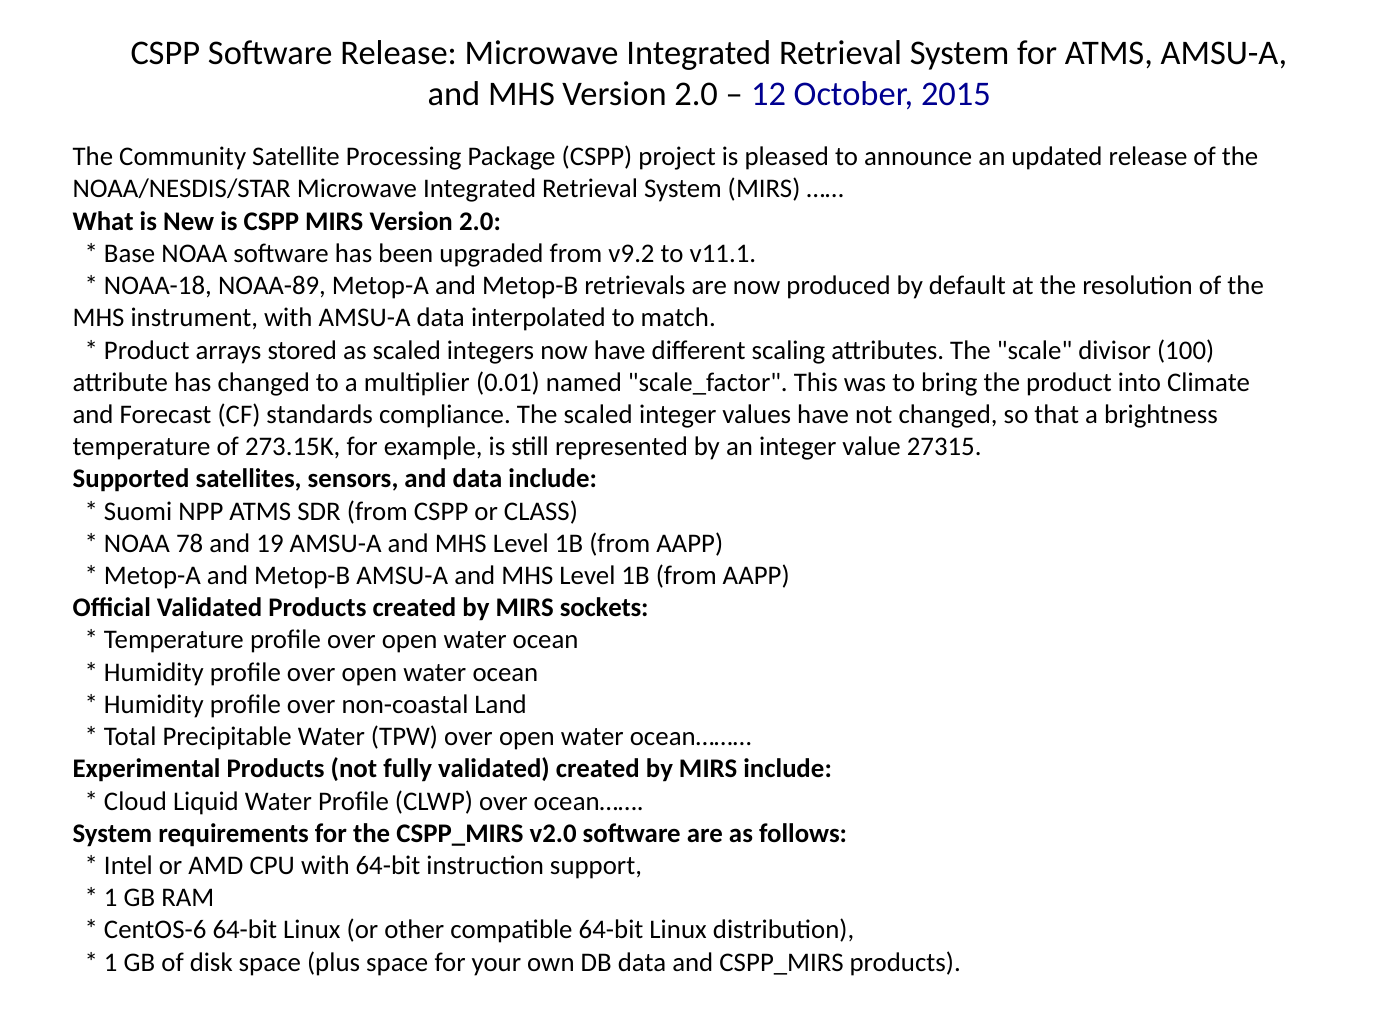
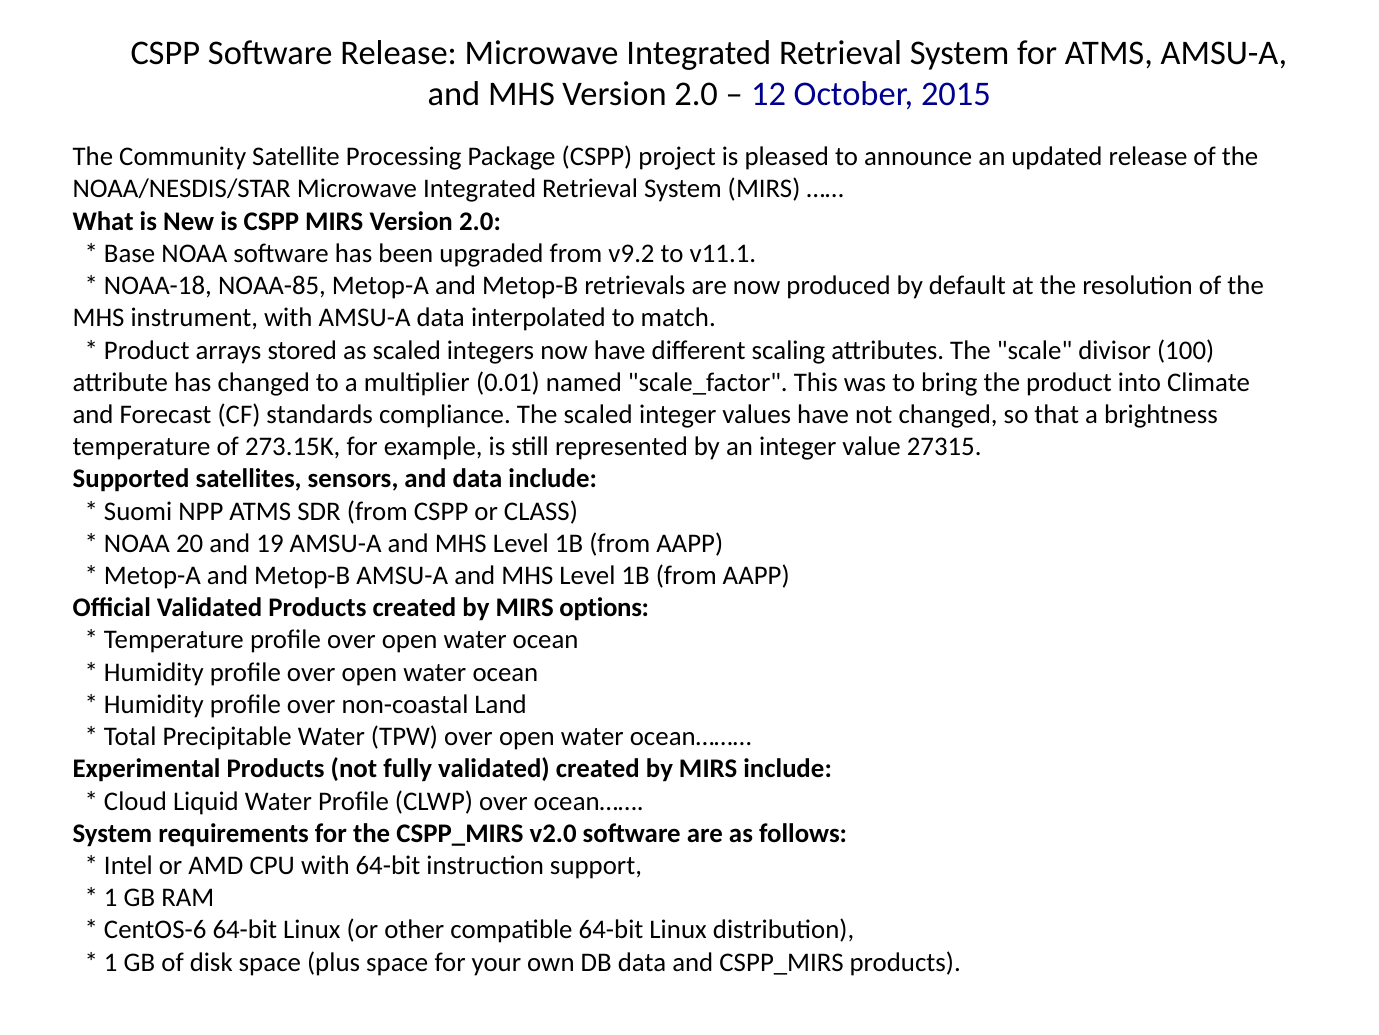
NOAA-89: NOAA-89 -> NOAA-85
78: 78 -> 20
sockets: sockets -> options
